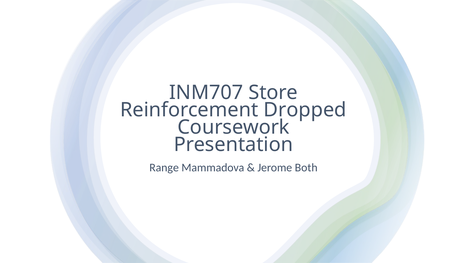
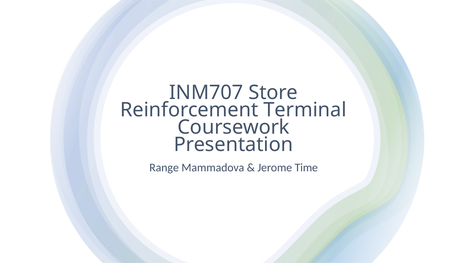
Dropped: Dropped -> Terminal
Both: Both -> Time
